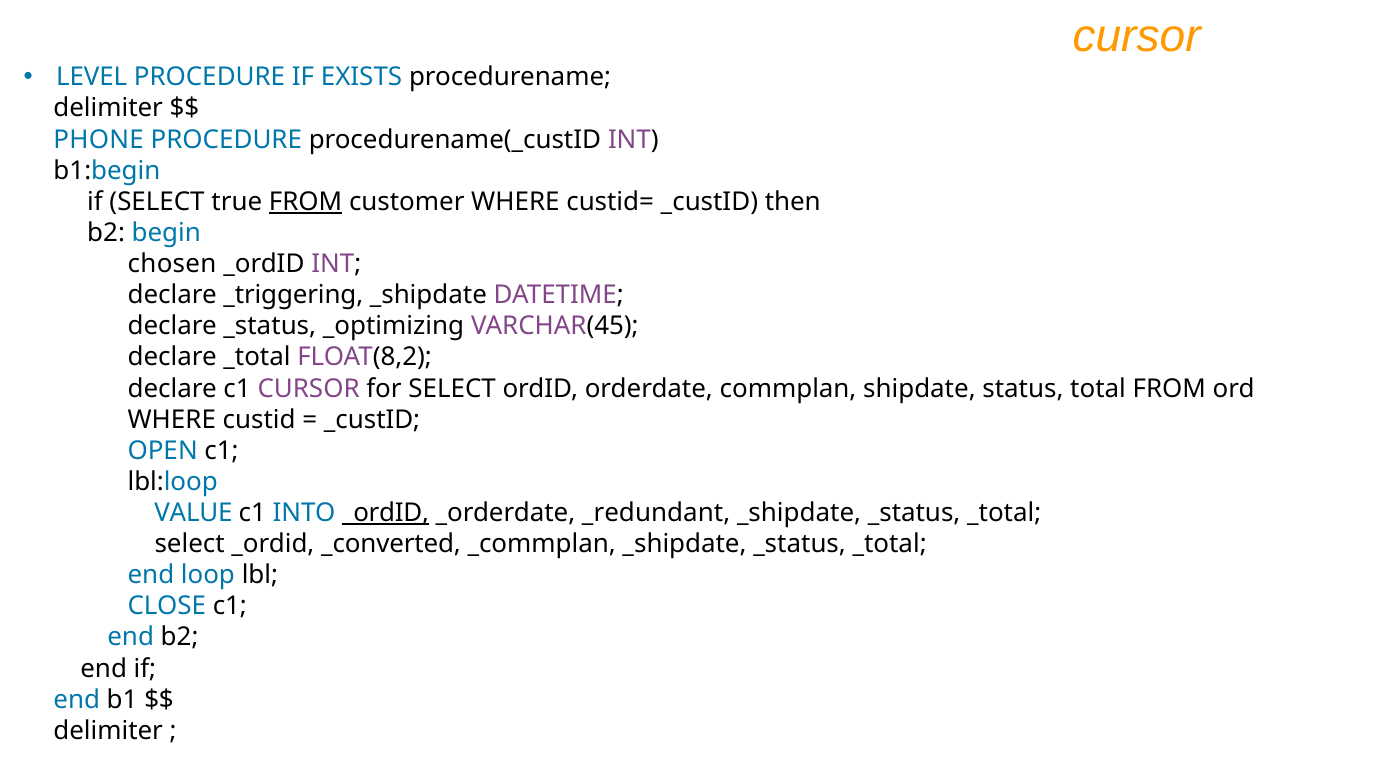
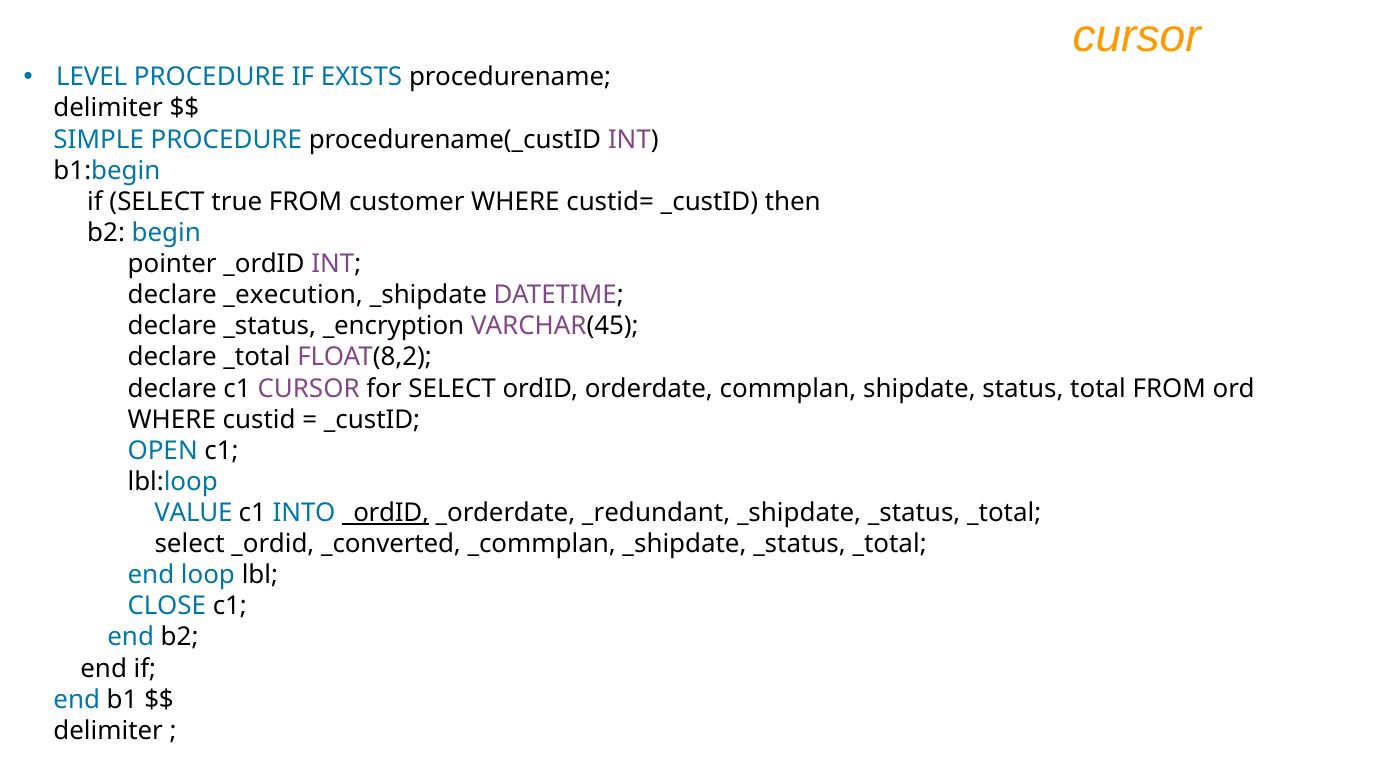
PHONE: PHONE -> SIMPLE
FROM at (306, 202) underline: present -> none
chosen: chosen -> pointer
_triggering: _triggering -> _execution
_optimizing: _optimizing -> _encryption
